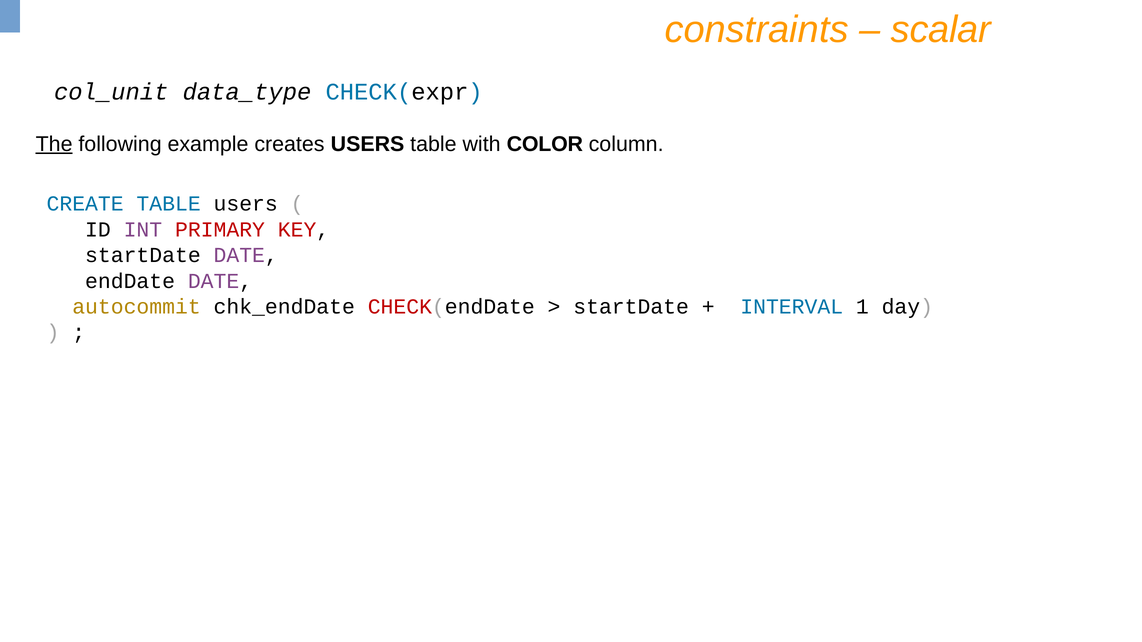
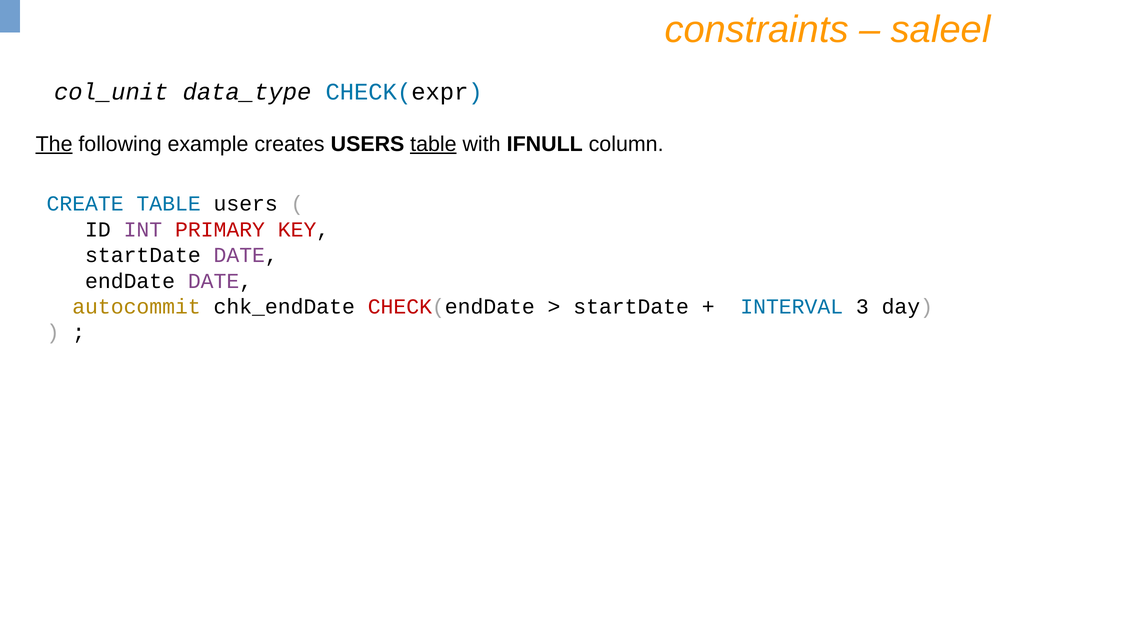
scalar: scalar -> saleel
table at (433, 144) underline: none -> present
COLOR: COLOR -> IFNULL
1: 1 -> 3
